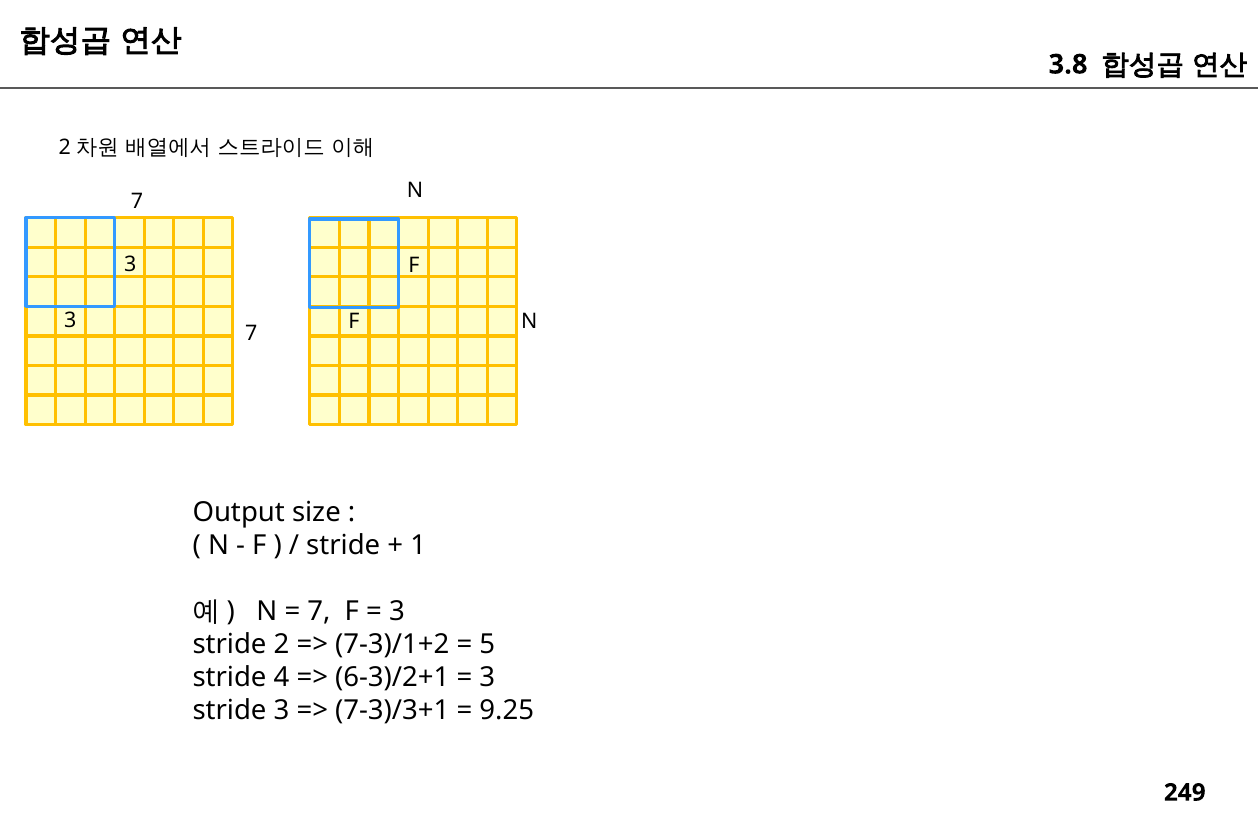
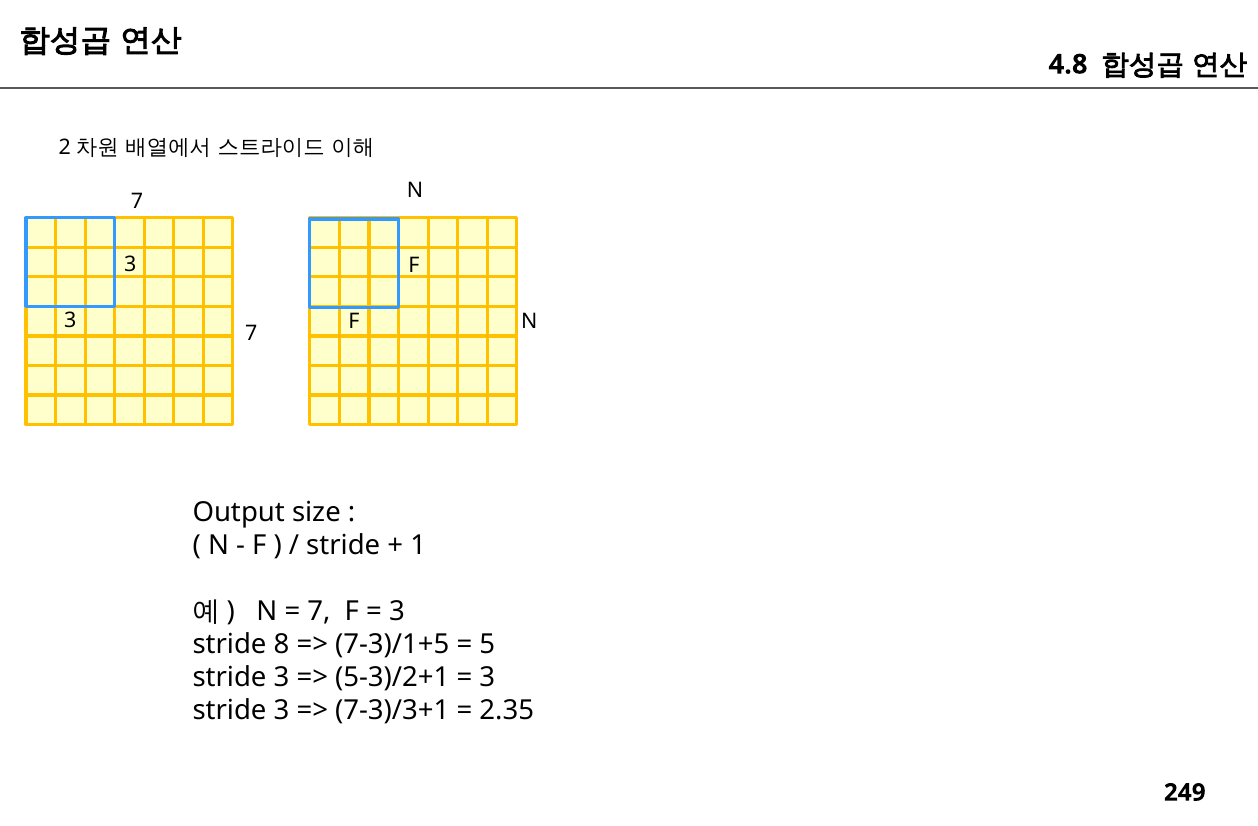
3.8: 3.8 -> 4.8
2: 2 -> 8
7-3)/1+2: 7-3)/1+2 -> 7-3)/1+5
4 at (282, 677): 4 -> 3
6-3)/2+1: 6-3)/2+1 -> 5-3)/2+1
9.25: 9.25 -> 2.35
